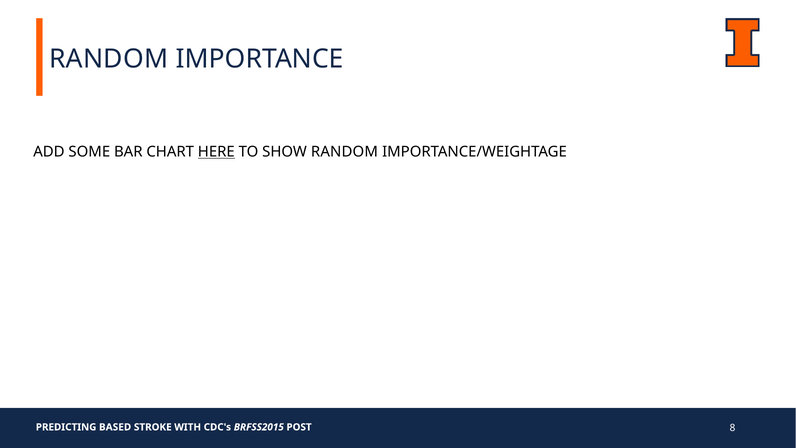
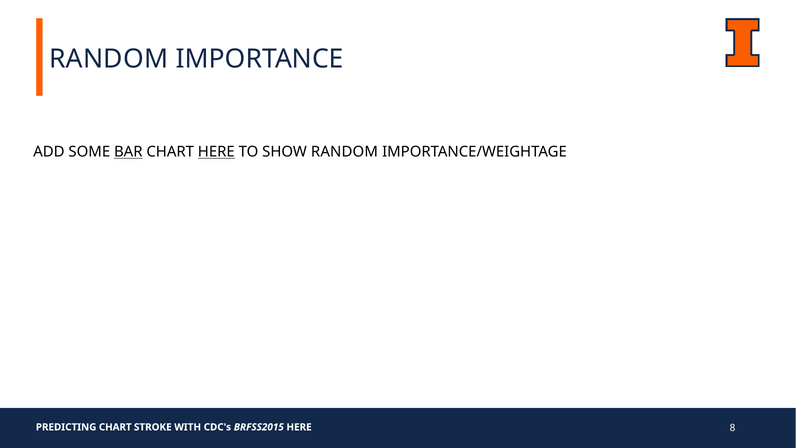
BAR underline: none -> present
PREDICTING BASED: BASED -> CHART
BRFSS2015 POST: POST -> HERE
